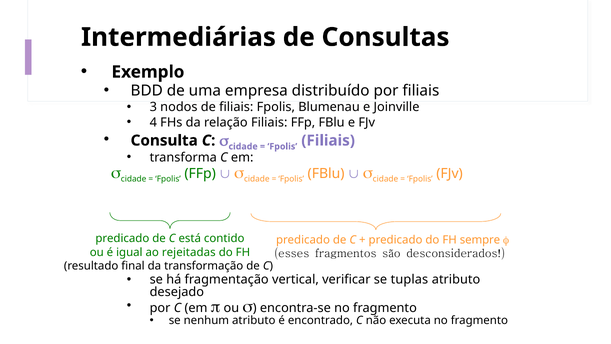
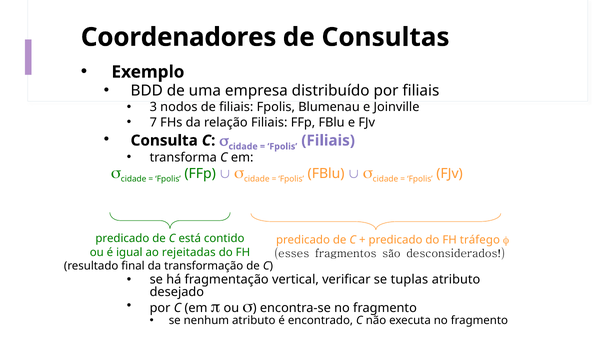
Intermediárias: Intermediárias -> Coordenadores
4: 4 -> 7
sempre: sempre -> tráfego
